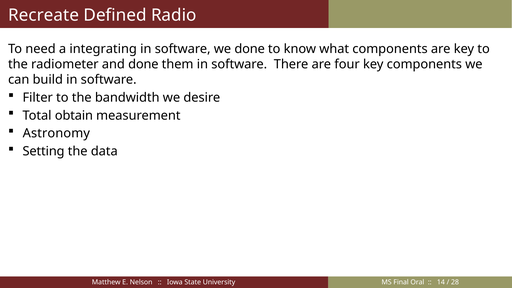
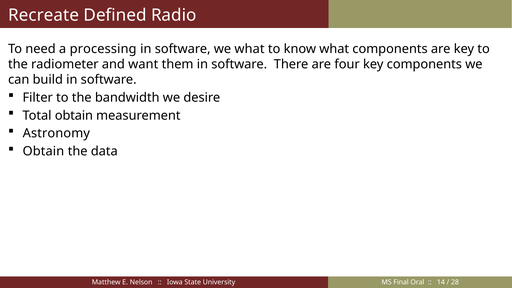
integrating: integrating -> processing
we done: done -> what
and done: done -> want
Setting at (44, 151): Setting -> Obtain
